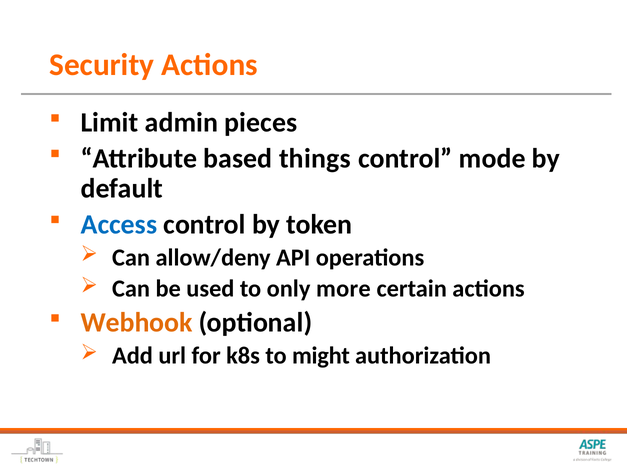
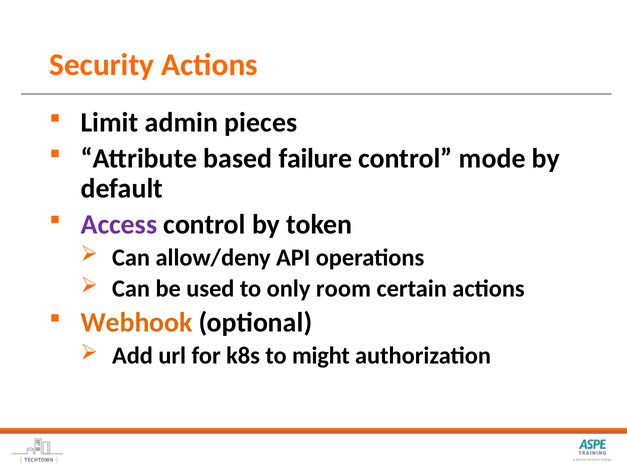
things: things -> failure
Access colour: blue -> purple
more: more -> room
